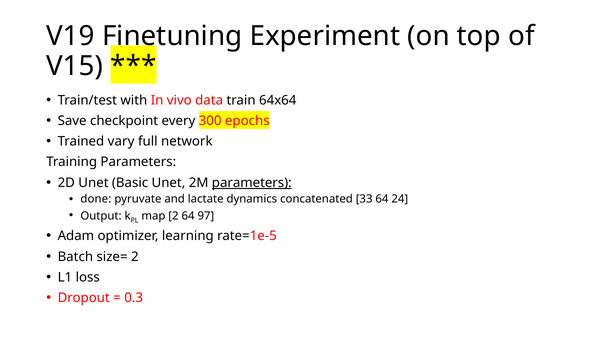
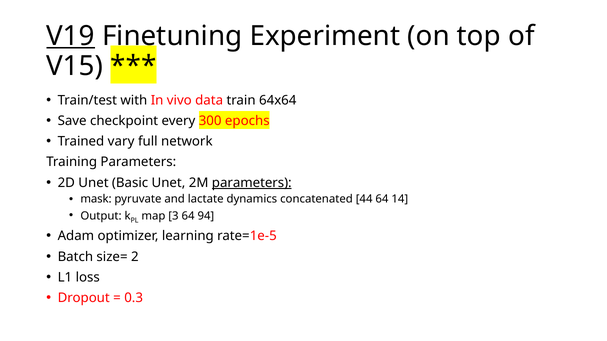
V19 underline: none -> present
done: done -> mask
33: 33 -> 44
24: 24 -> 14
map 2: 2 -> 3
97: 97 -> 94
